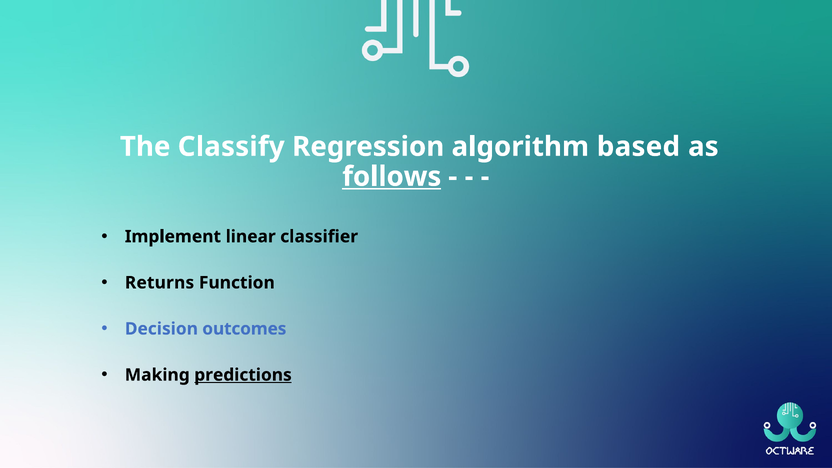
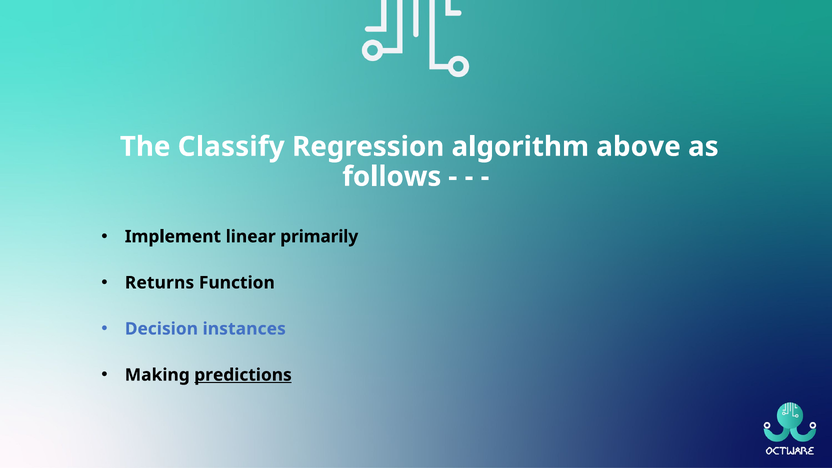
based: based -> above
follows underline: present -> none
classifier: classifier -> primarily
outcomes: outcomes -> instances
